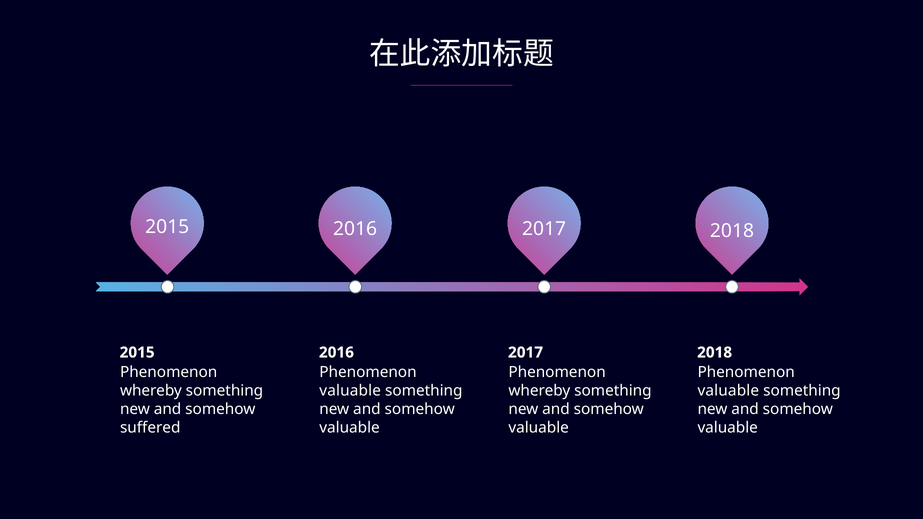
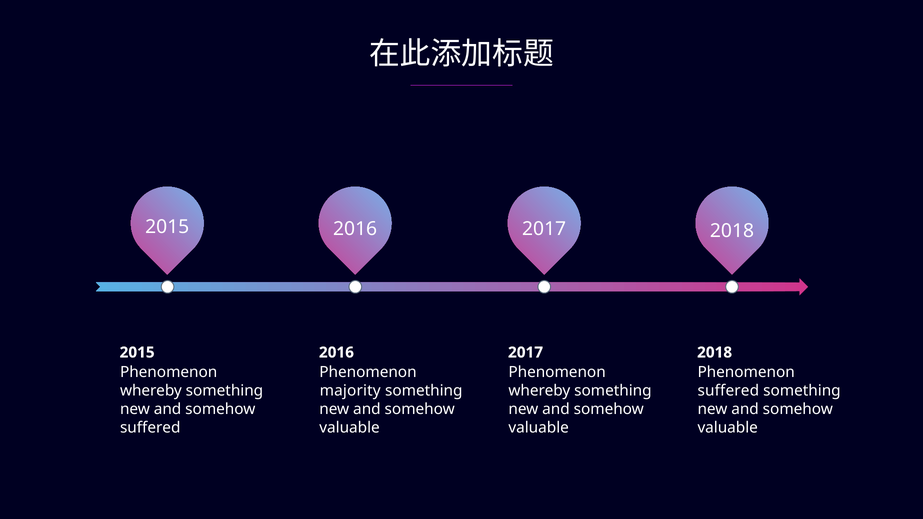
valuable at (350, 391): valuable -> majority
valuable at (728, 391): valuable -> suffered
